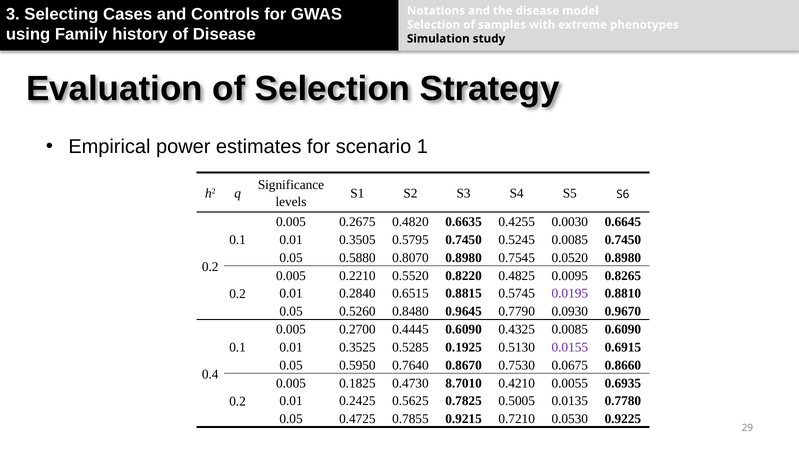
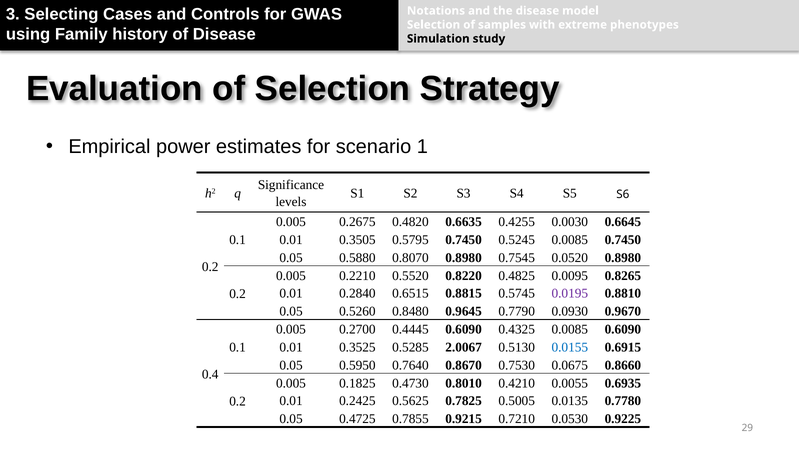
0.1925: 0.1925 -> 2.0067
0.0155 colour: purple -> blue
8.7010: 8.7010 -> 0.8010
